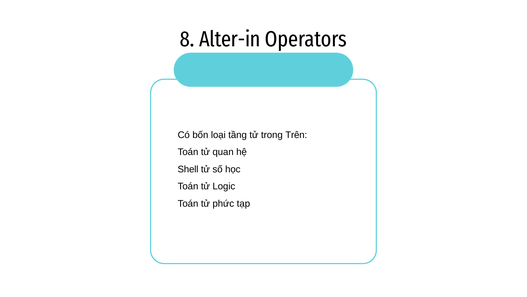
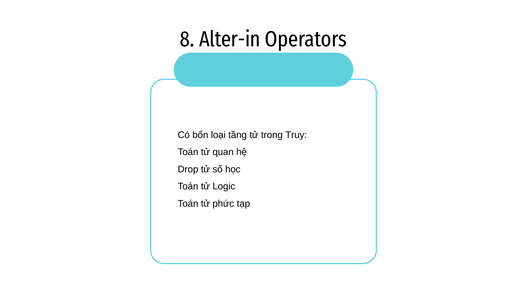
Trên: Trên -> Truy
Shell: Shell -> Drop
